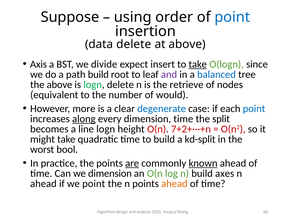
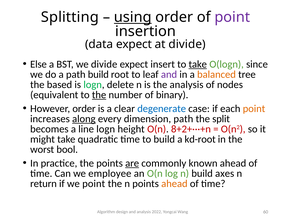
Suppose: Suppose -> Splitting
using underline: none -> present
point at (232, 17) colour: blue -> purple
data delete: delete -> expect
at above: above -> divide
Axis: Axis -> Else
balanced colour: blue -> orange
the above: above -> based
the retrieve: retrieve -> analysis
the at (99, 95) underline: none -> present
would: would -> binary
However more: more -> order
point at (254, 109) colour: blue -> orange
dimension time: time -> path
7+2+···+n: 7+2+···+n -> 8+2+···+n
kd-split: kd-split -> kd-root
known underline: present -> none
we dimension: dimension -> employee
ahead at (43, 184): ahead -> return
